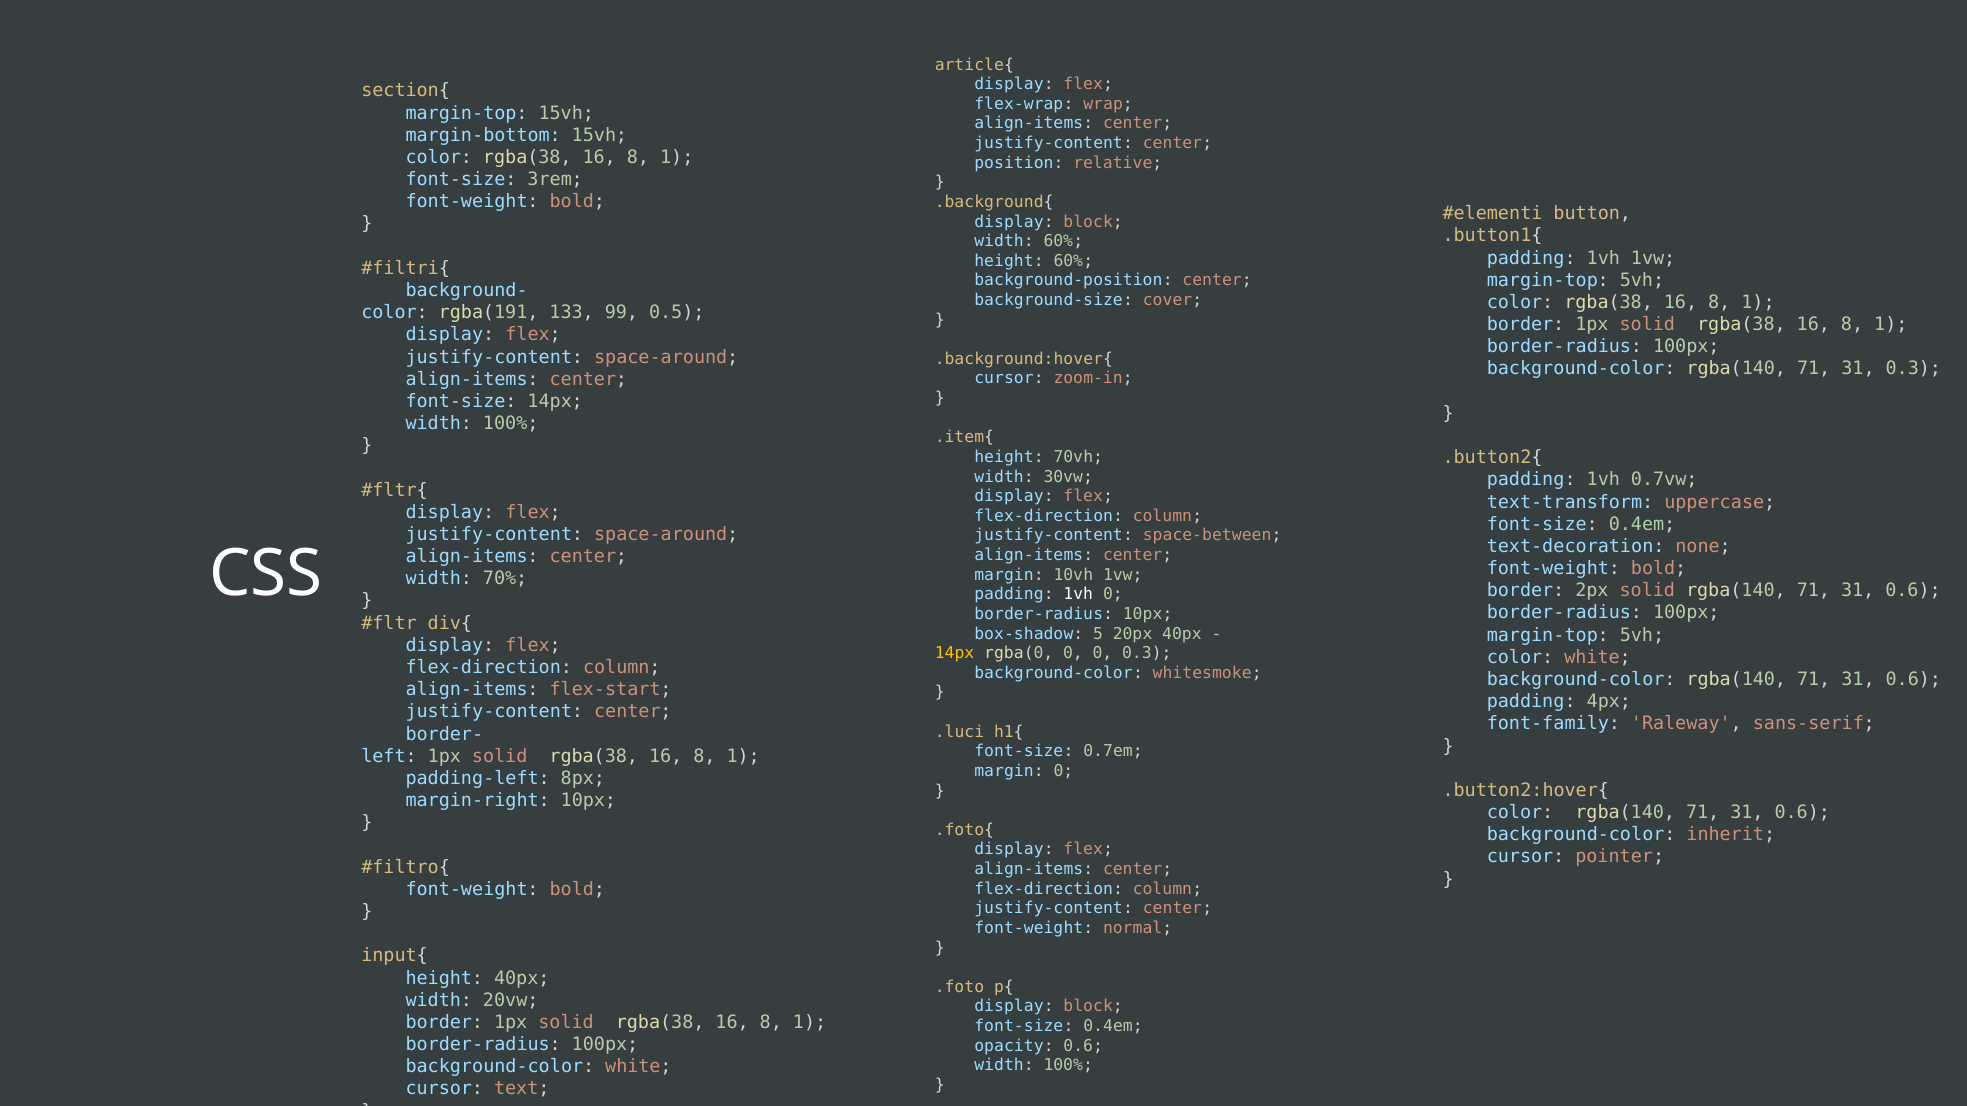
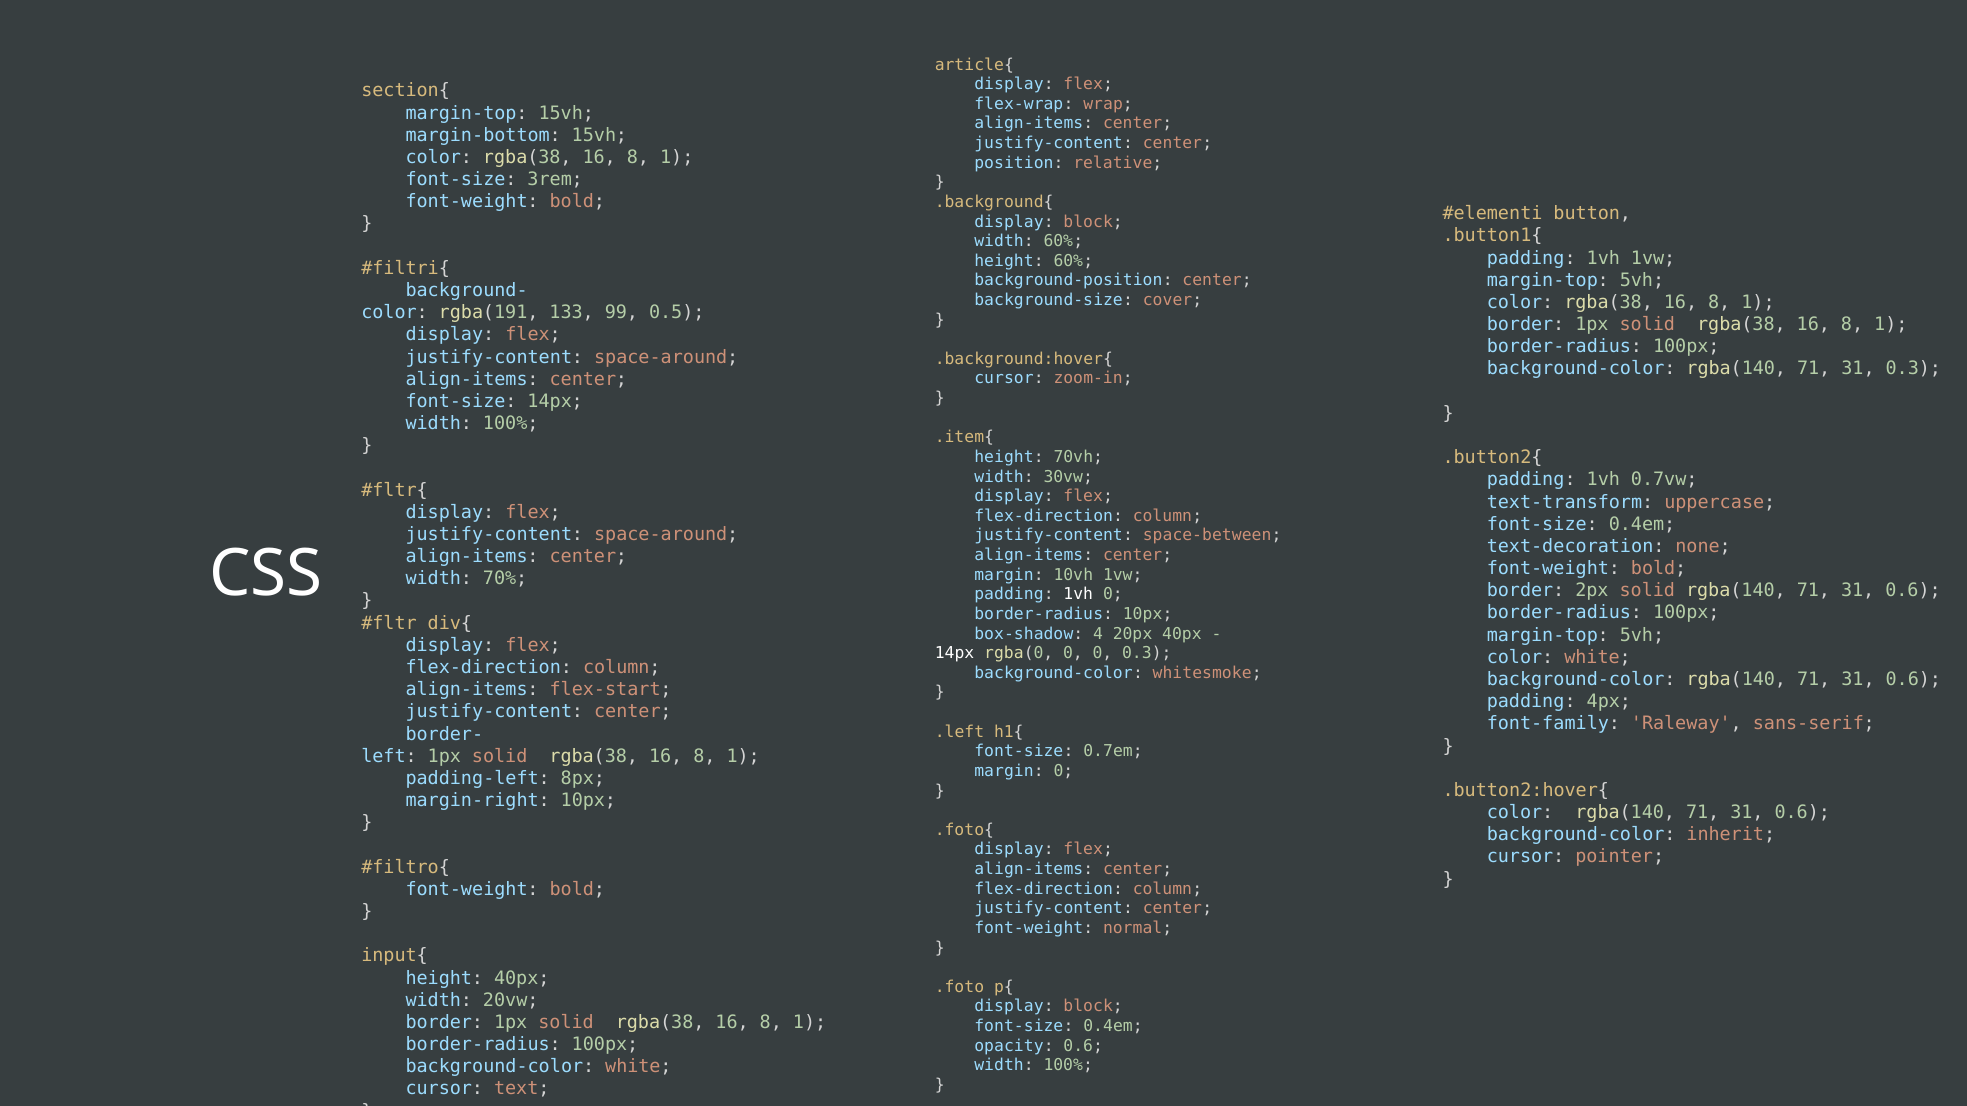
5: 5 -> 4
14px at (955, 654) colour: yellow -> white
.luci: .luci -> .left
